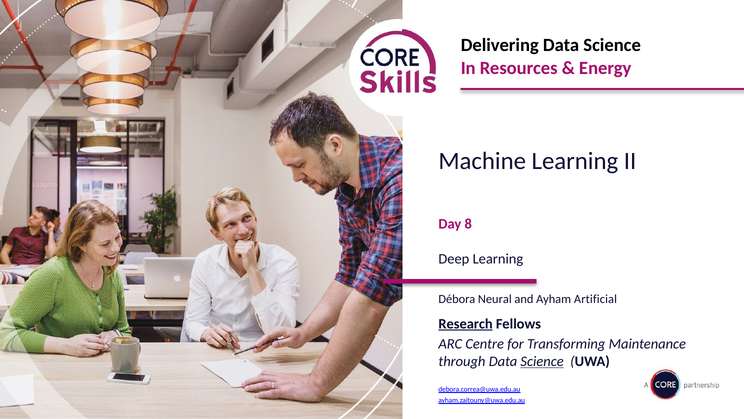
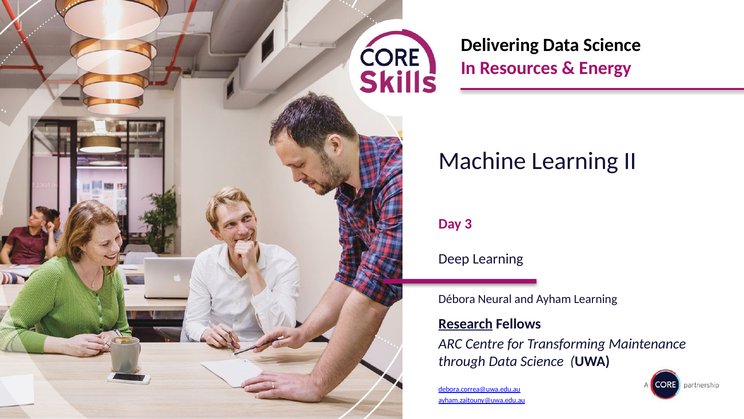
8: 8 -> 3
Ayham Artificial: Artificial -> Learning
Science at (542, 361) underline: present -> none
